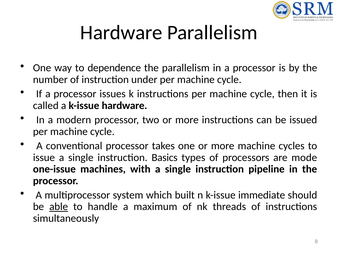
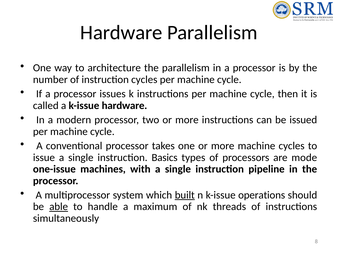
dependence: dependence -> architecture
instruction under: under -> cycles
built underline: none -> present
immediate: immediate -> operations
